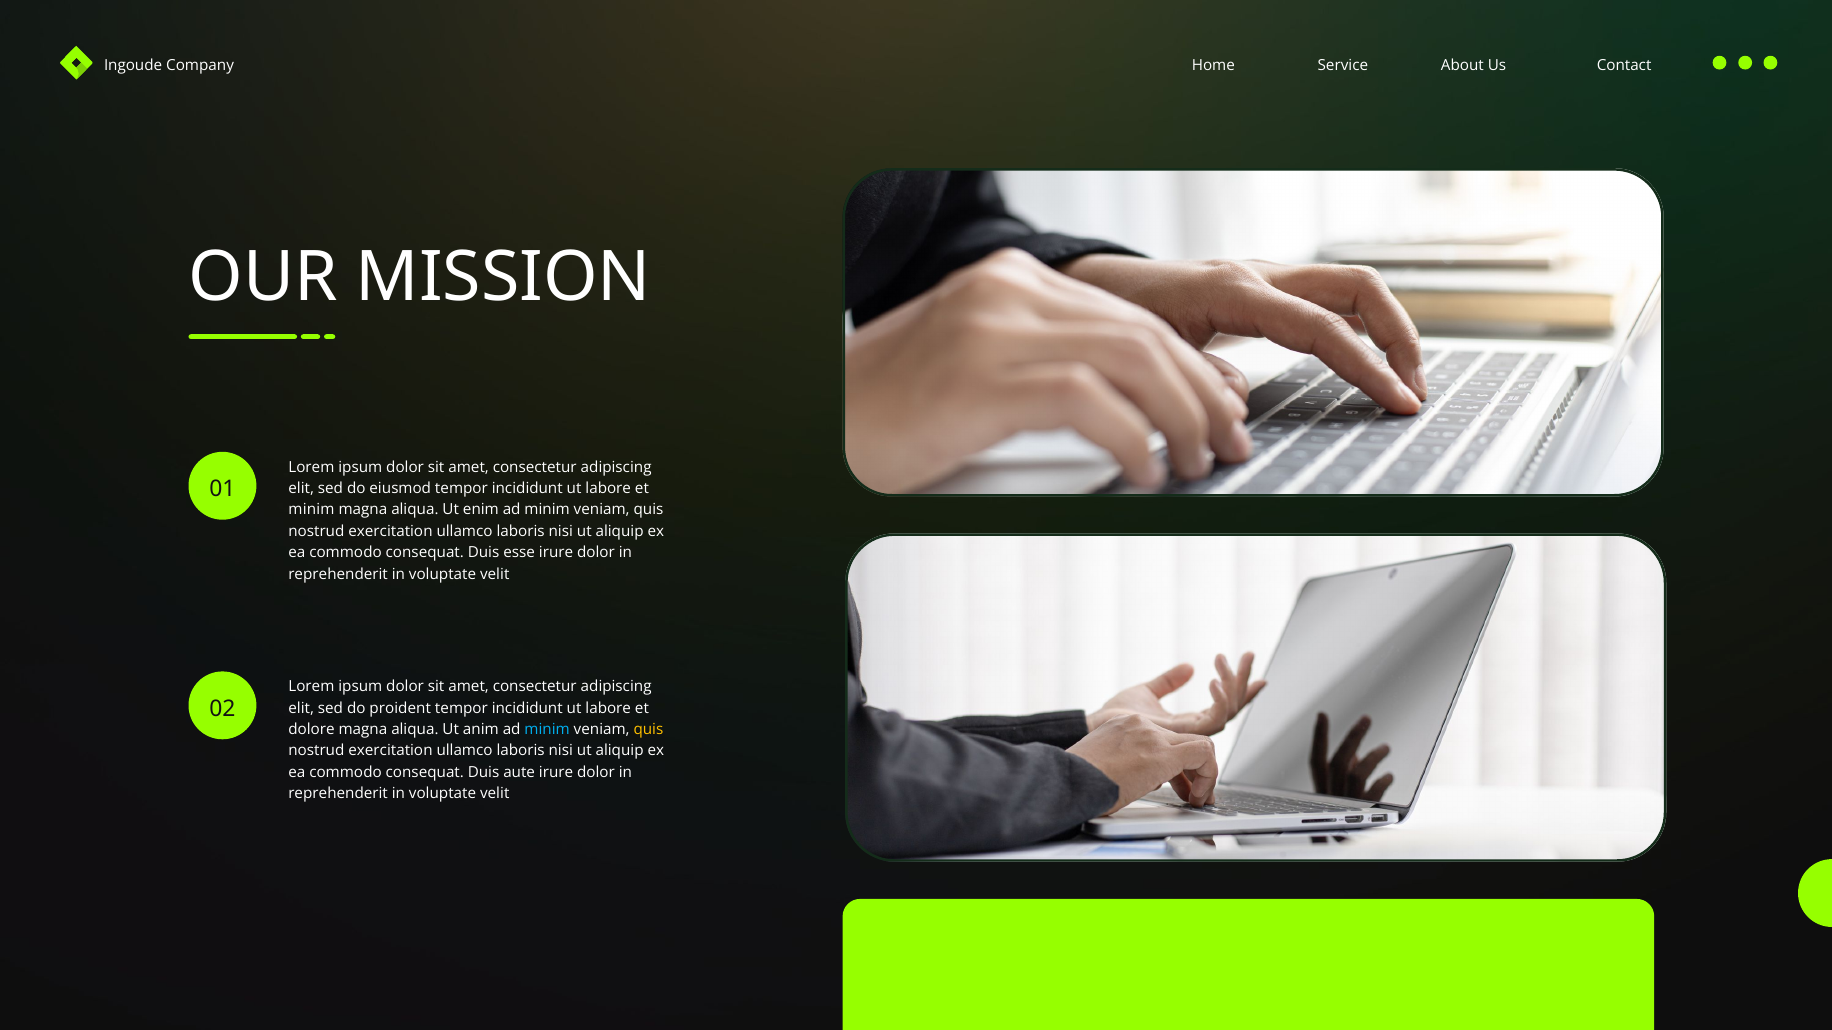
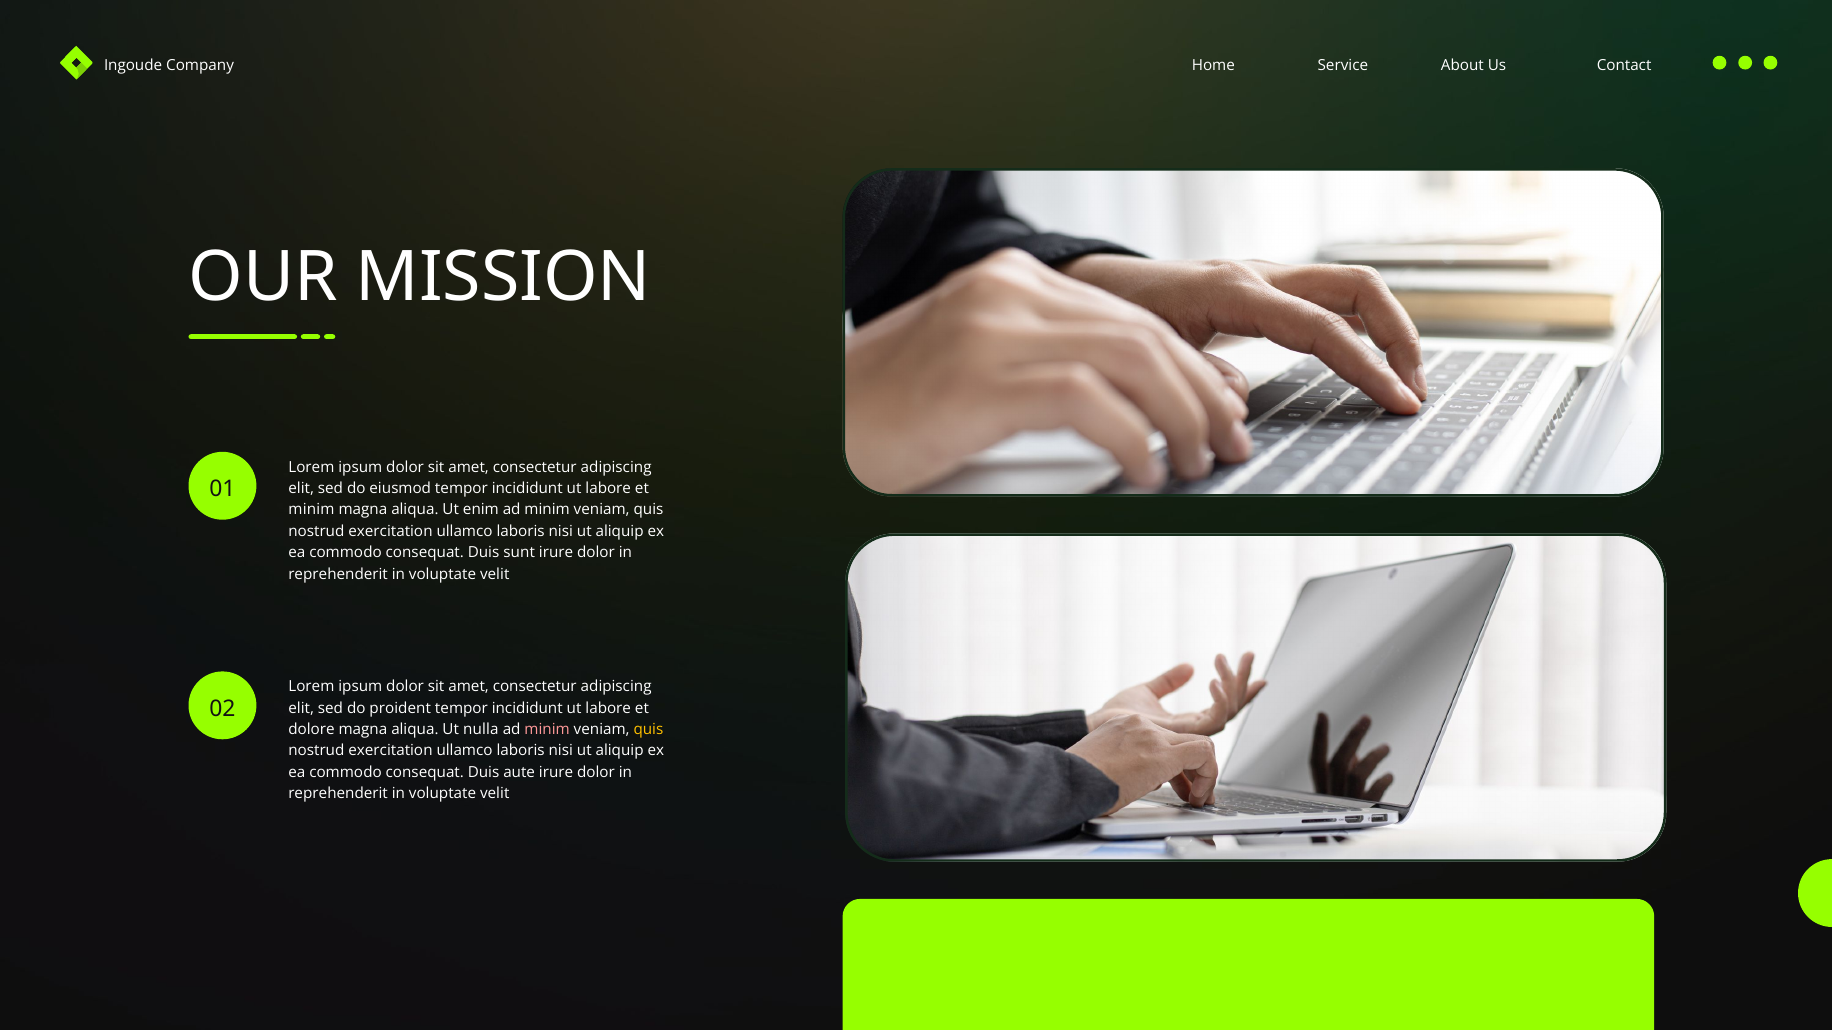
esse: esse -> sunt
anim: anim -> nulla
minim at (547, 730) colour: light blue -> pink
